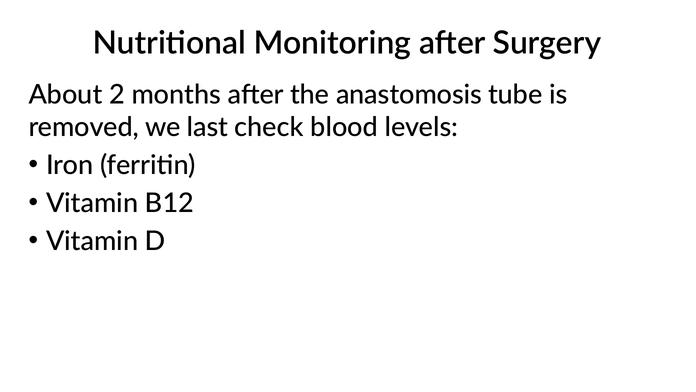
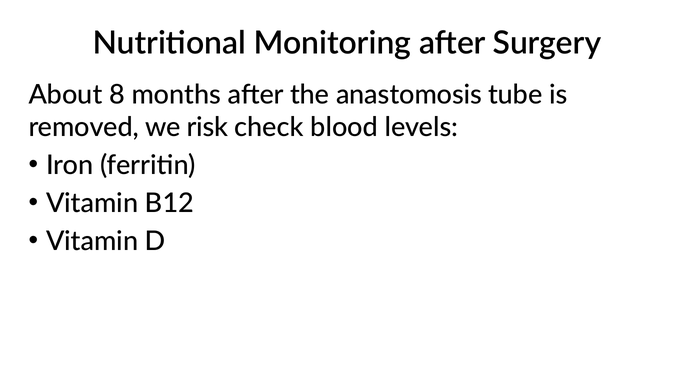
2: 2 -> 8
last: last -> risk
